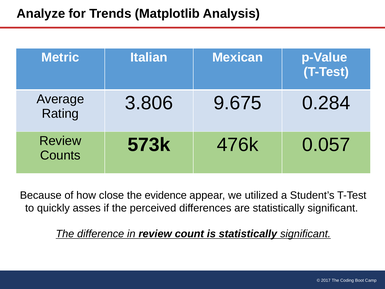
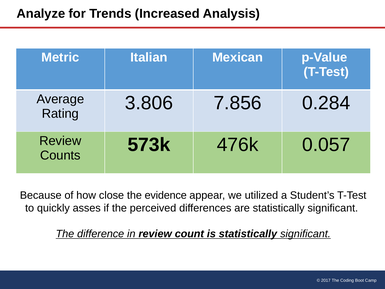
Matplotlib: Matplotlib -> Increased
9.675: 9.675 -> 7.856
